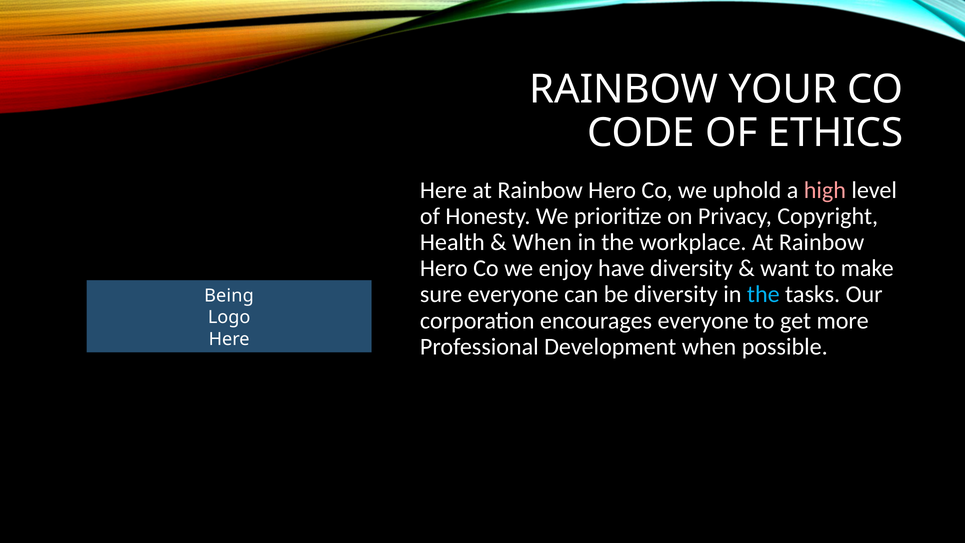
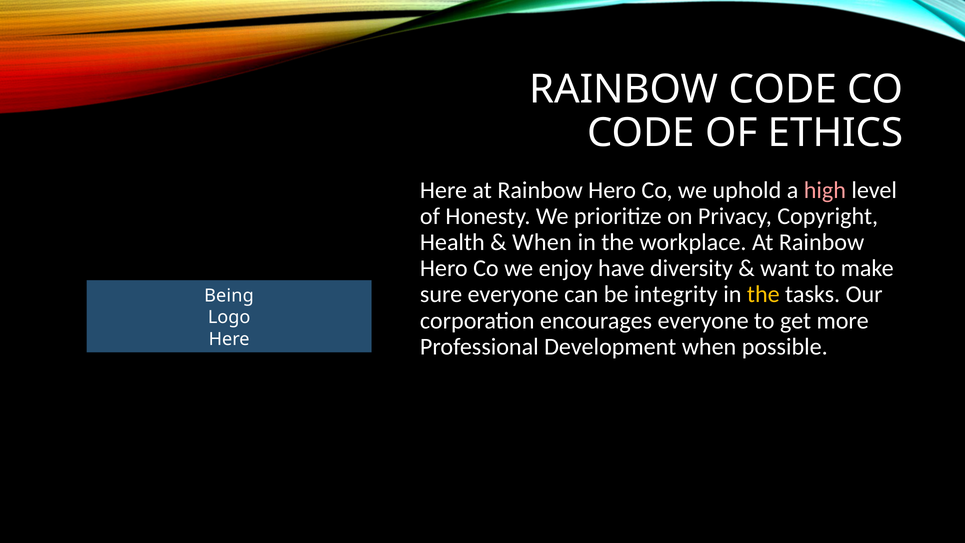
RAINBOW YOUR: YOUR -> CODE
be diversity: diversity -> integrity
the at (763, 294) colour: light blue -> yellow
